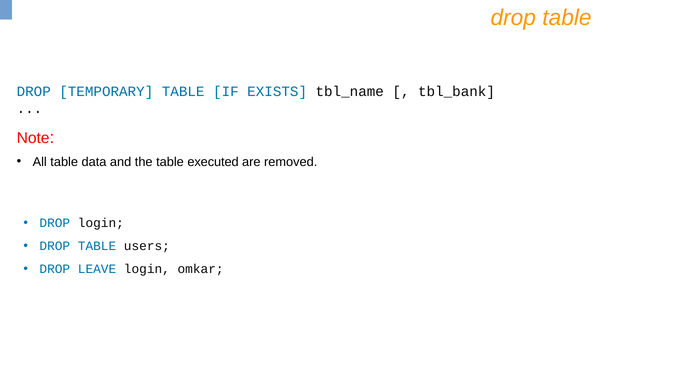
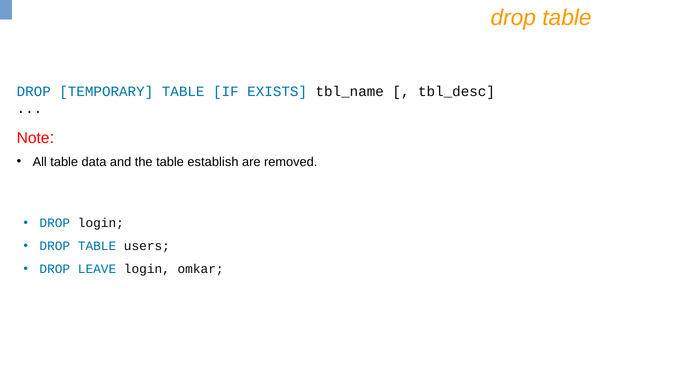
tbl_bank: tbl_bank -> tbl_desc
executed: executed -> establish
